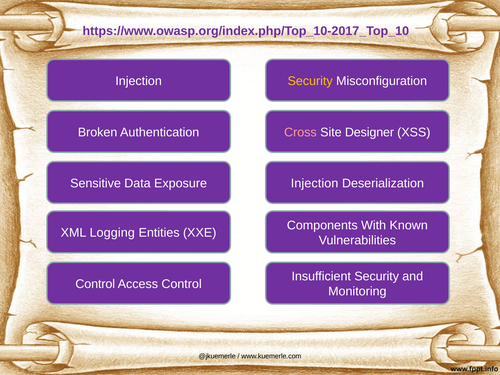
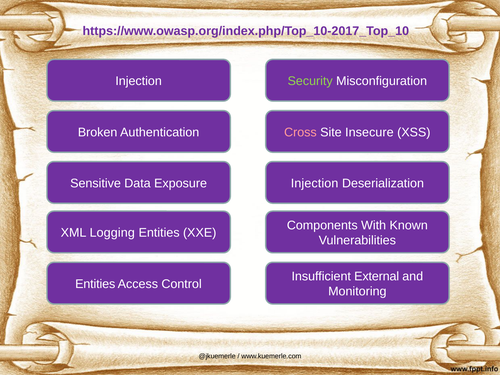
Security at (310, 81) colour: yellow -> light green
Designer: Designer -> Insecure
Insufficient Security: Security -> External
Control at (95, 284): Control -> Entities
